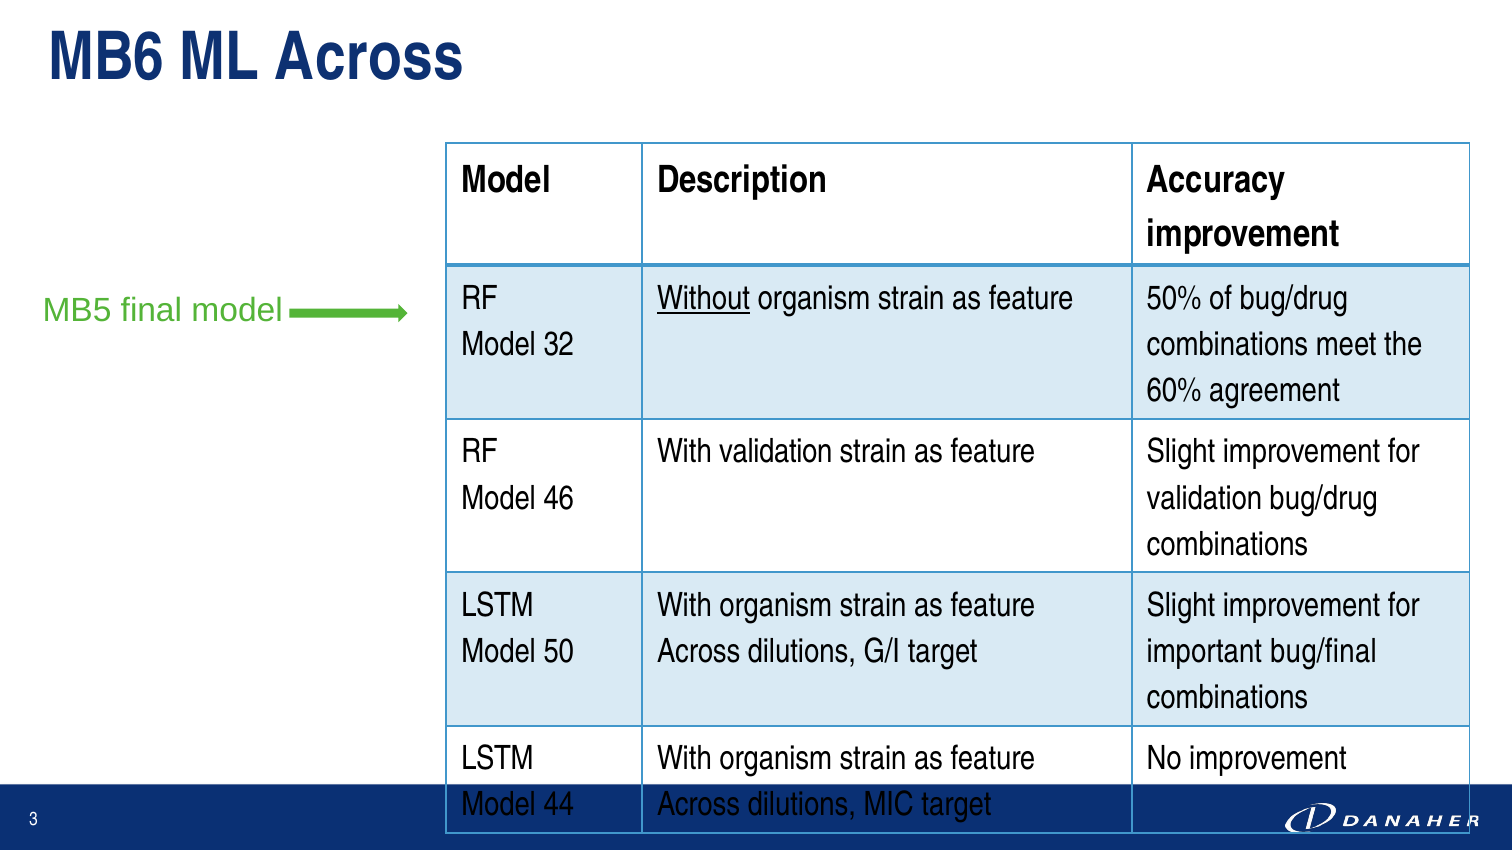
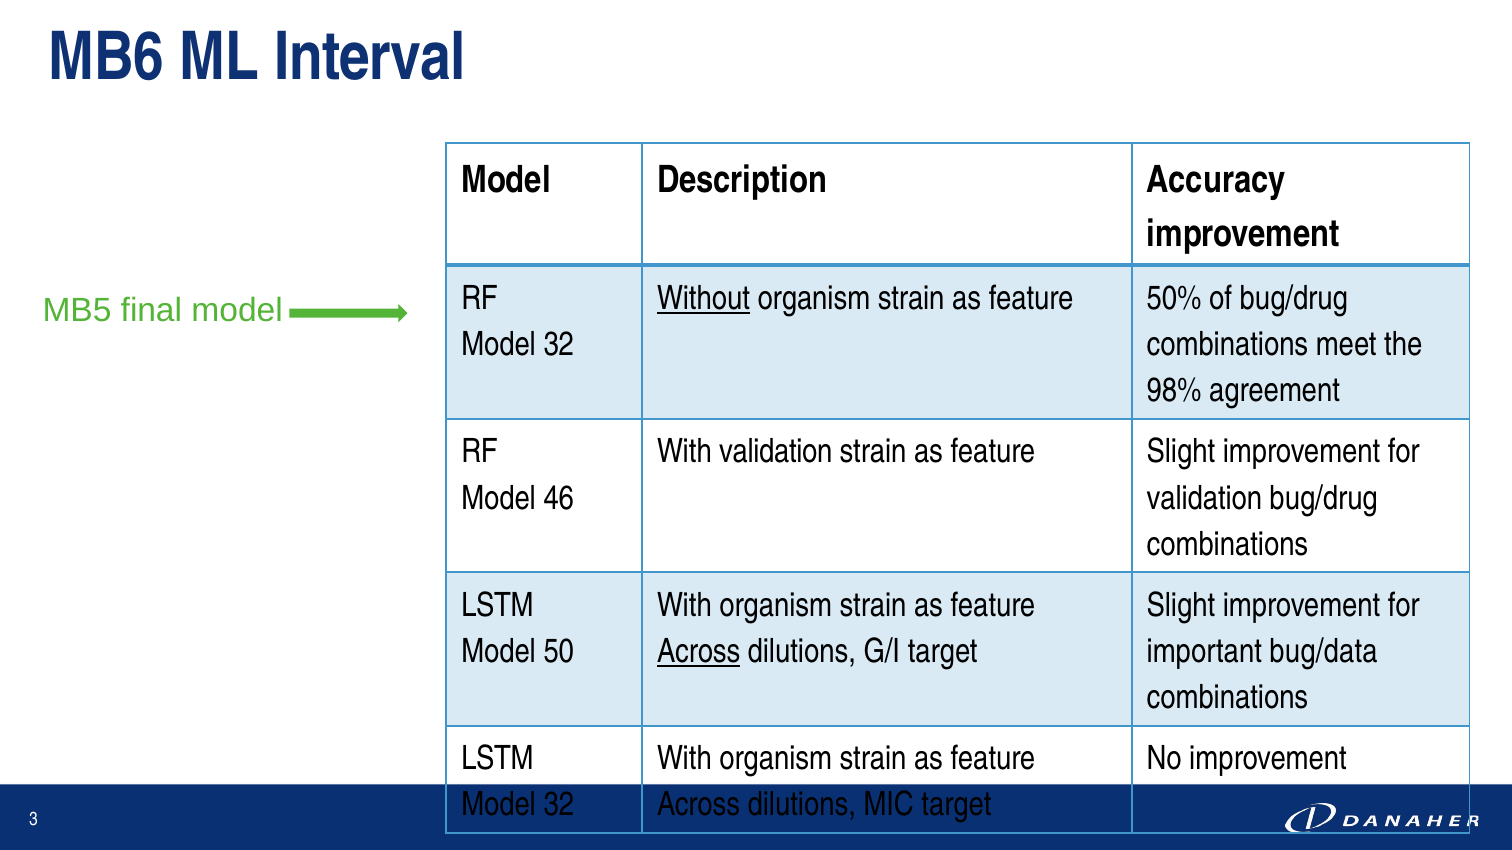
ML Across: Across -> Interval
60%: 60% -> 98%
Across at (699, 652) underline: none -> present
bug/final: bug/final -> bug/data
44 at (559, 805): 44 -> 32
